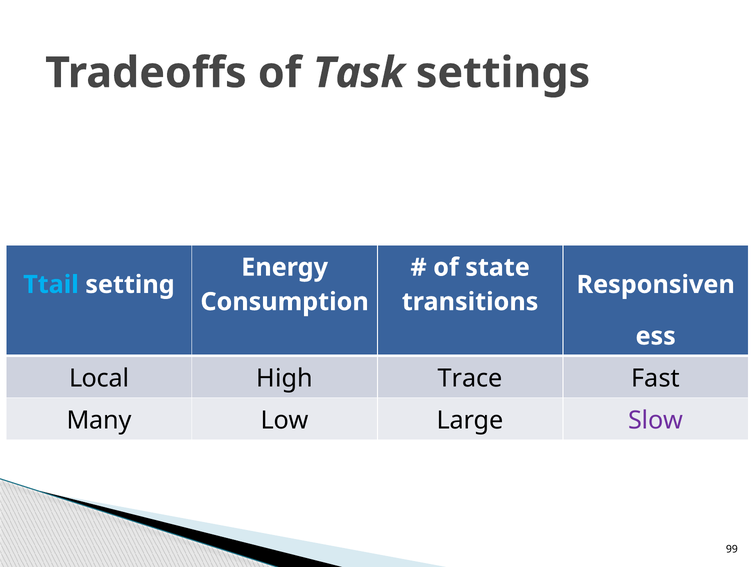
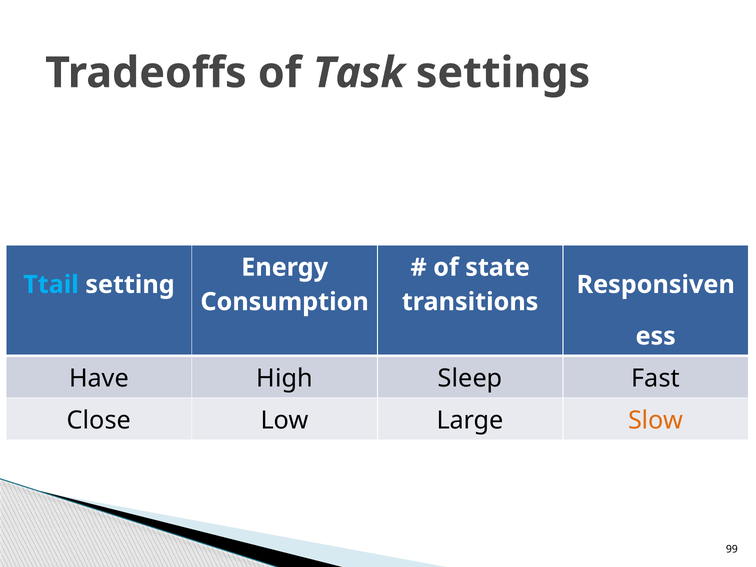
Local: Local -> Have
Trace: Trace -> Sleep
Many: Many -> Close
Slow colour: purple -> orange
